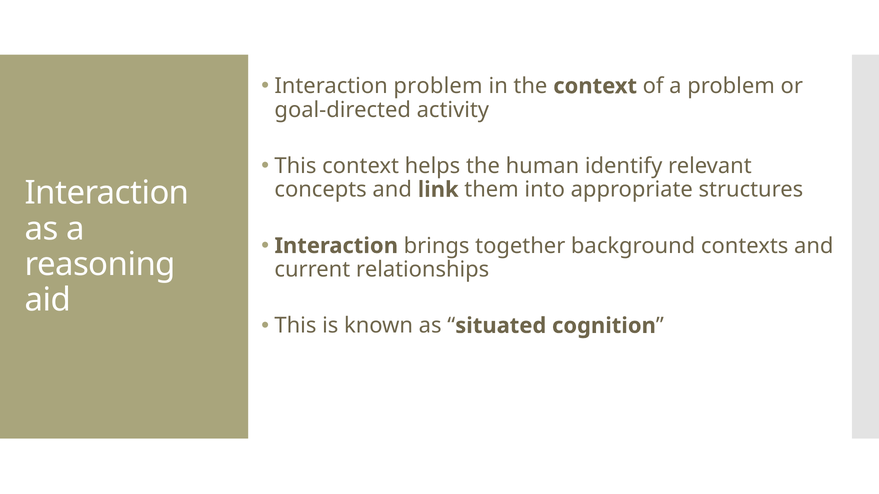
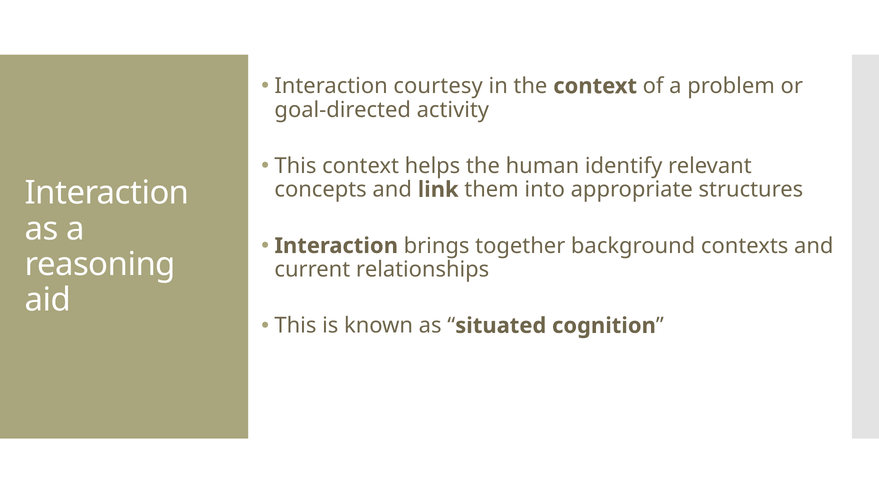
Interaction problem: problem -> courtesy
